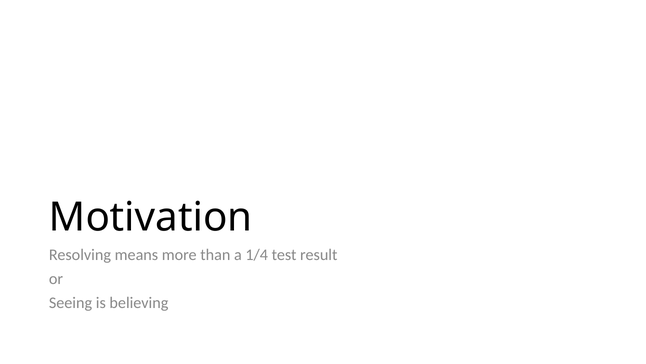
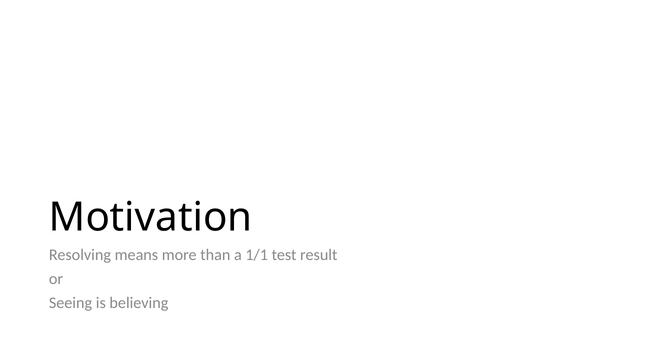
1/4: 1/4 -> 1/1
